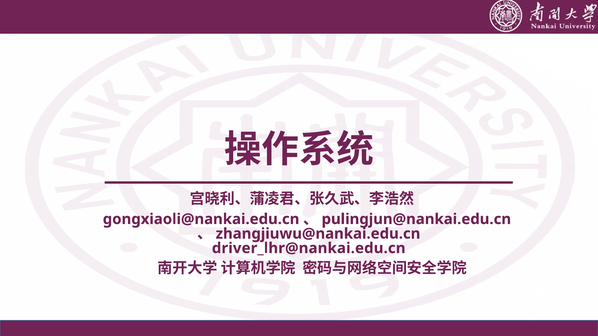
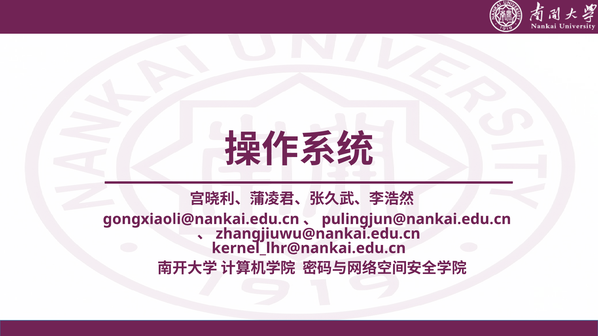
driver_lhr@nankai.edu.cn: driver_lhr@nankai.edu.cn -> kernel_lhr@nankai.edu.cn
